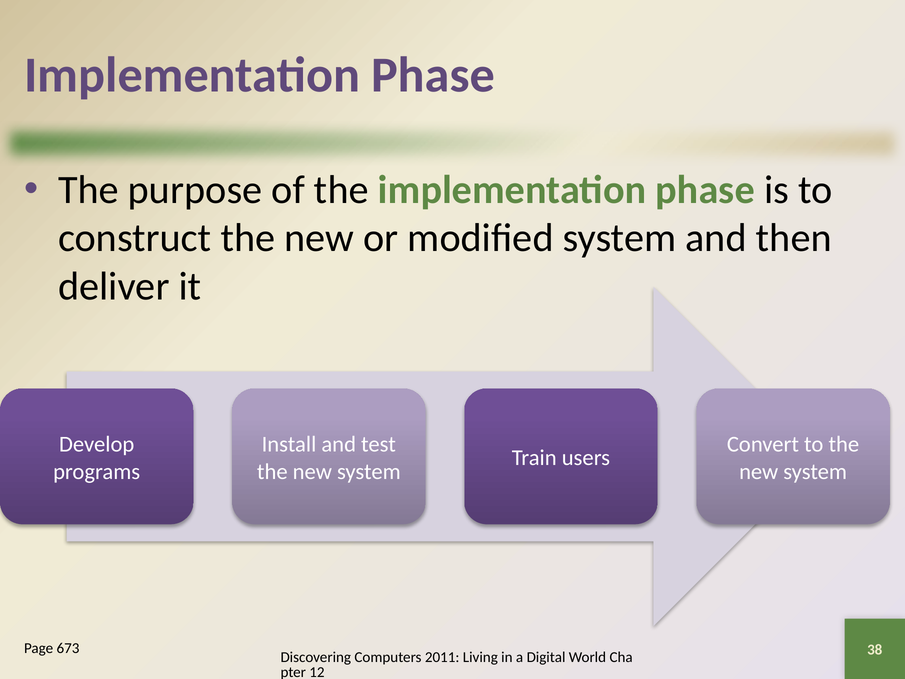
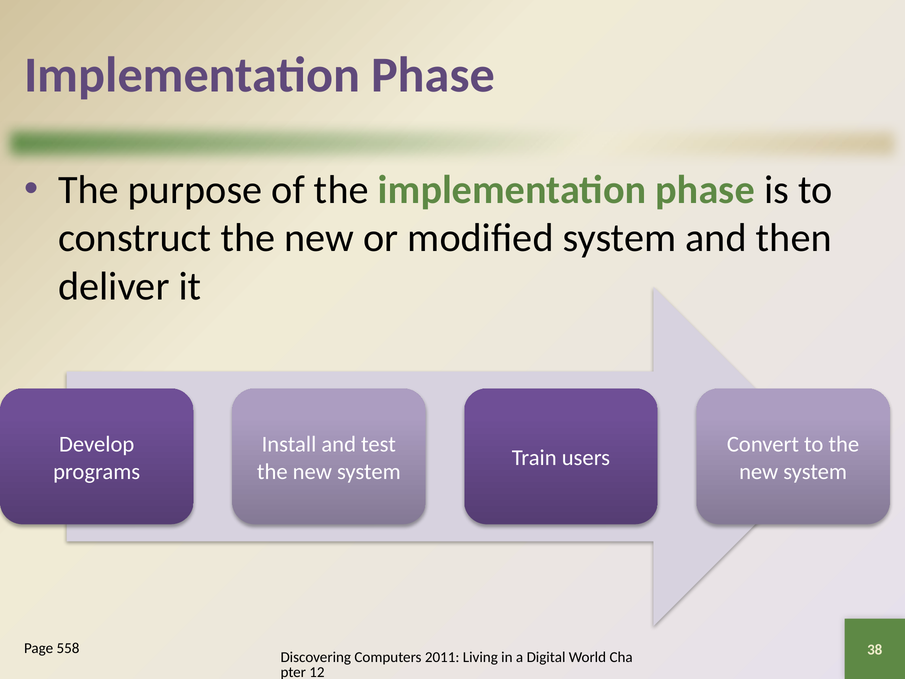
673: 673 -> 558
